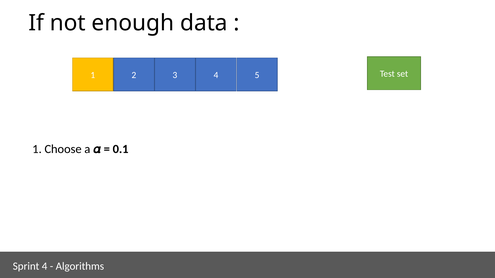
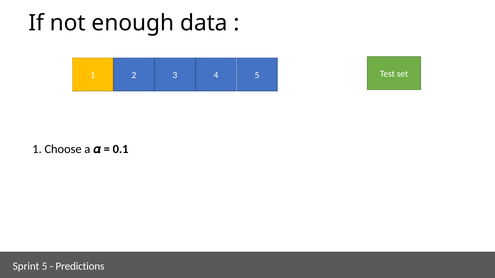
Sprint 4: 4 -> 5
Algorithms: Algorithms -> Predictions
